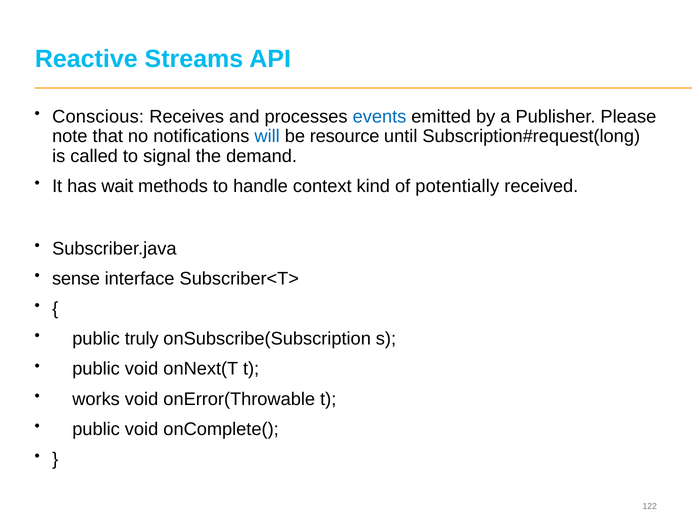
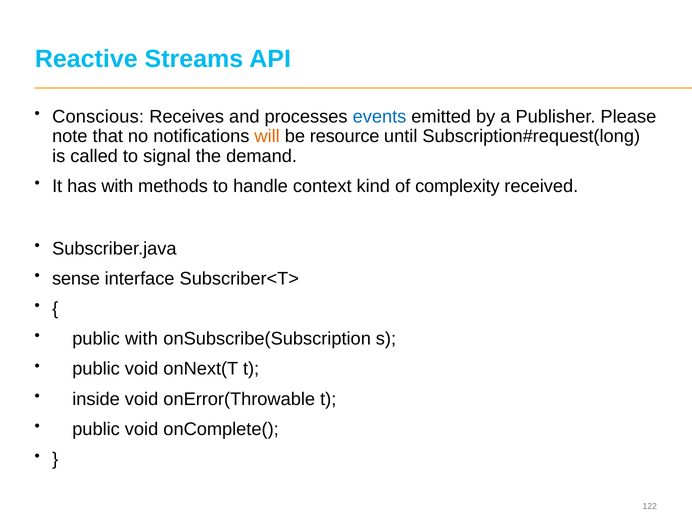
will colour: blue -> orange
has wait: wait -> with
potentially: potentially -> complexity
public truly: truly -> with
works: works -> inside
